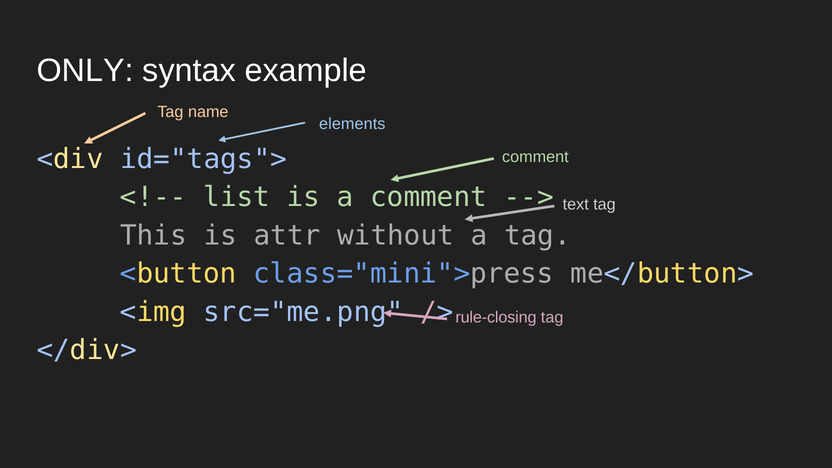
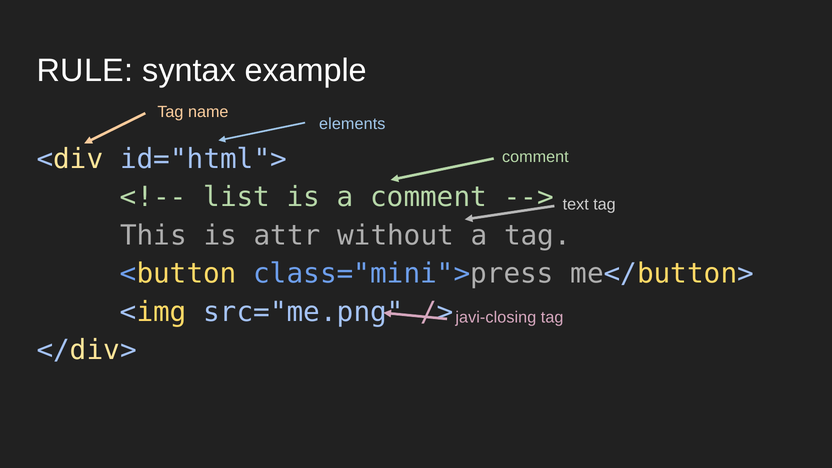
ONLY: ONLY -> RULE
id="tags">: id="tags"> -> id="html">
rule-closing: rule-closing -> javi-closing
